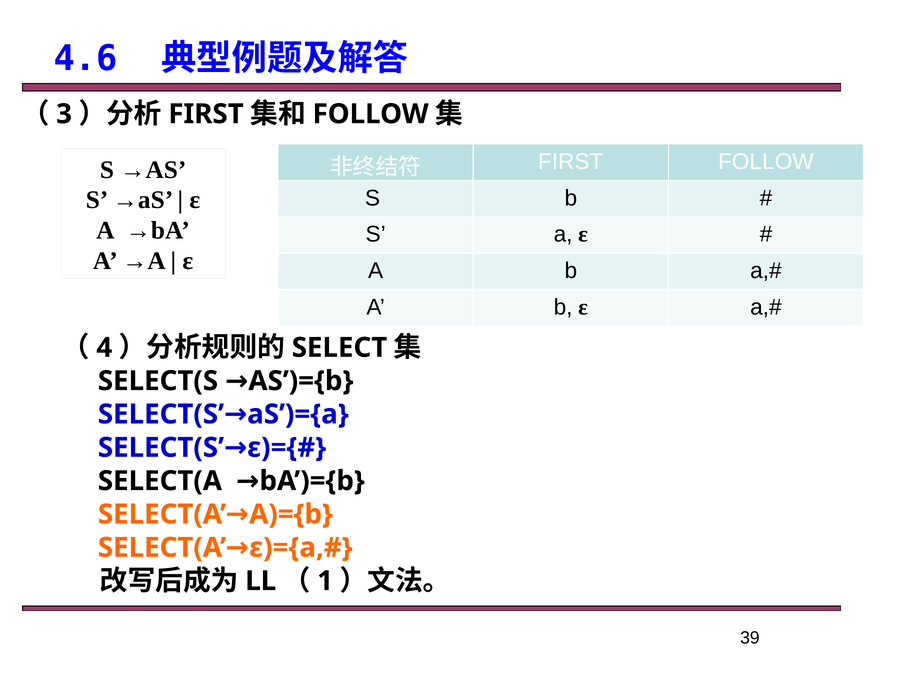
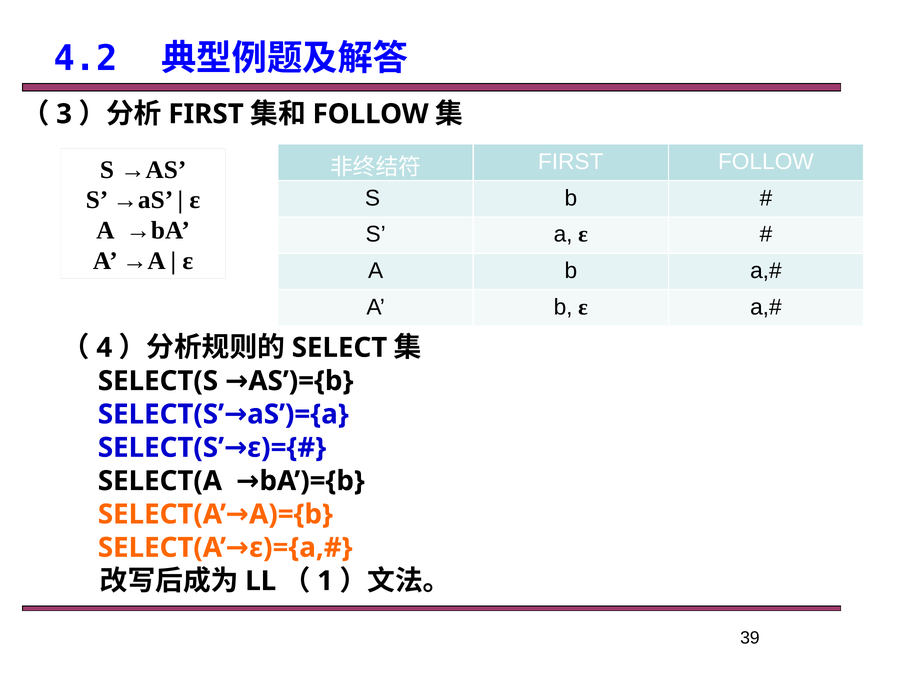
4.6: 4.6 -> 4.2
